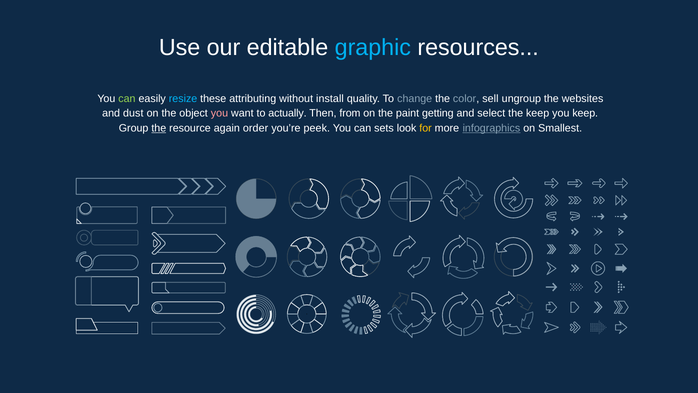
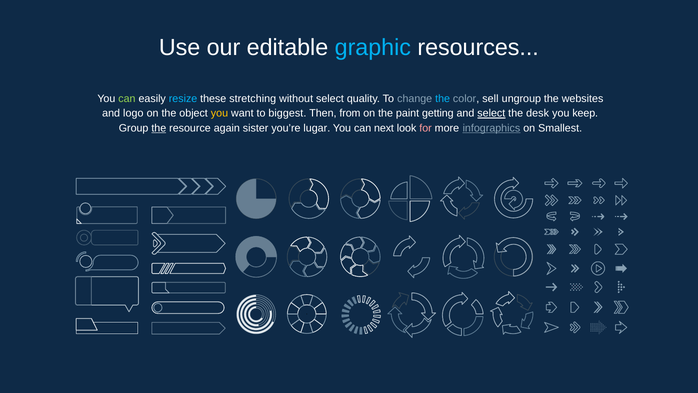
attributing: attributing -> stretching
without install: install -> select
the at (443, 99) colour: white -> light blue
dust: dust -> logo
you at (219, 113) colour: pink -> yellow
actually: actually -> biggest
select at (491, 113) underline: none -> present
the keep: keep -> desk
order: order -> sister
peek: peek -> lugar
sets: sets -> next
for colour: yellow -> pink
